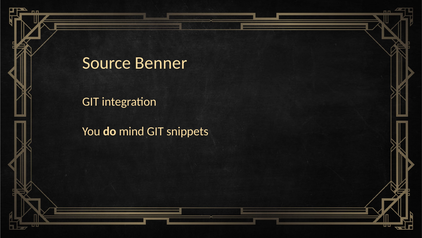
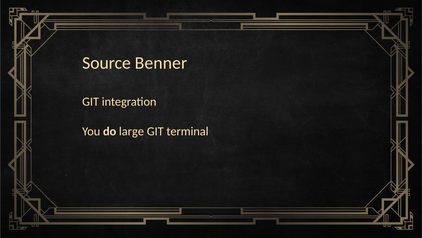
mind: mind -> large
snippets: snippets -> terminal
